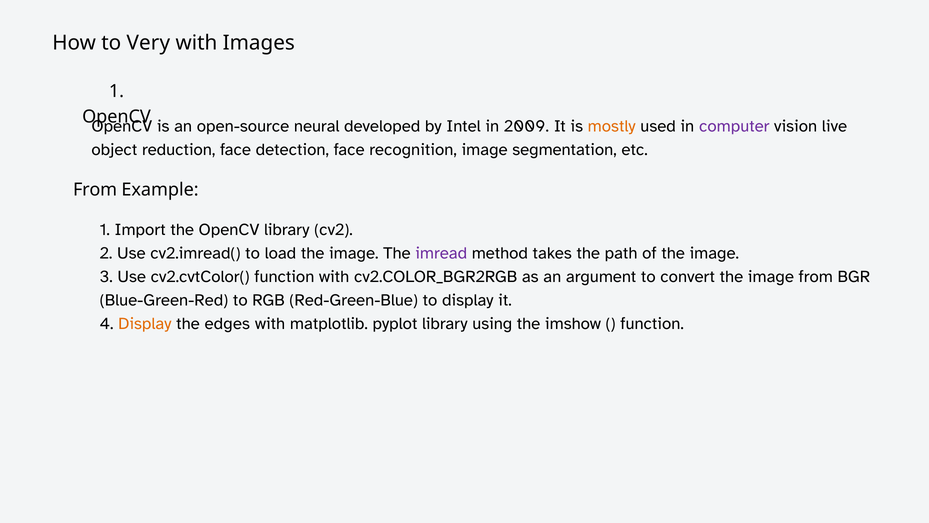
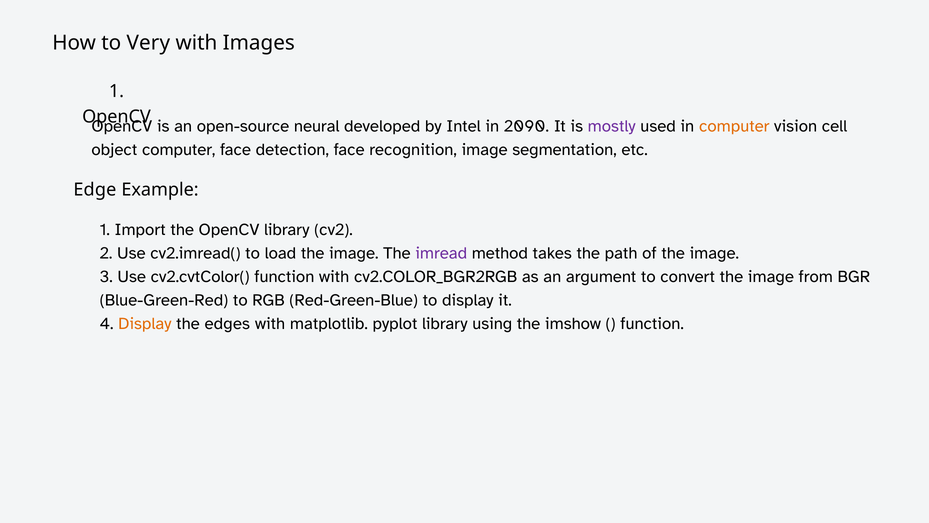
2009: 2009 -> 2090
mostly colour: orange -> purple
computer at (734, 126) colour: purple -> orange
live: live -> cell
object reduction: reduction -> computer
From at (95, 190): From -> Edge
